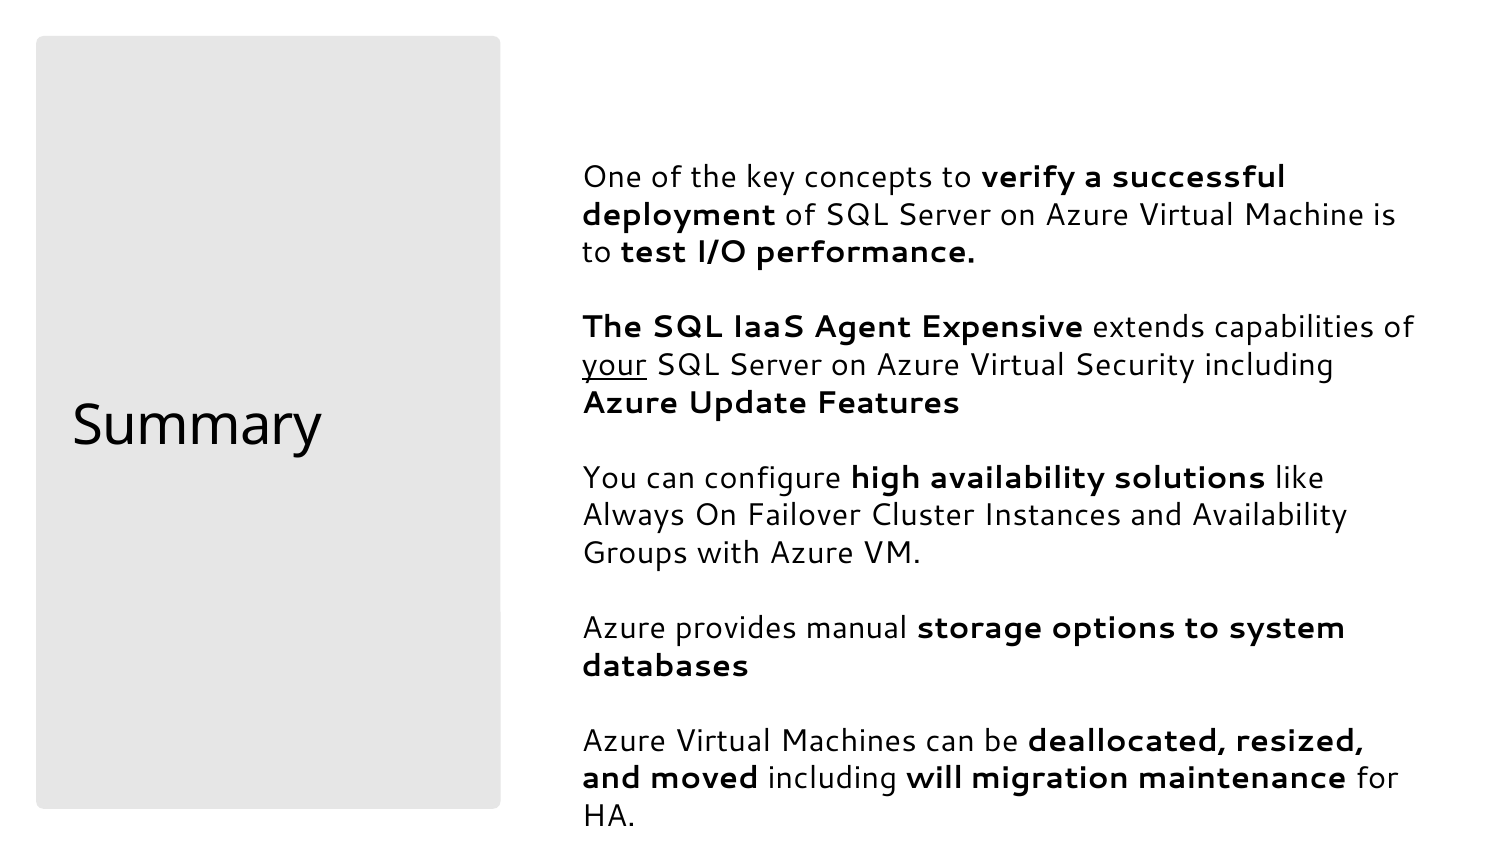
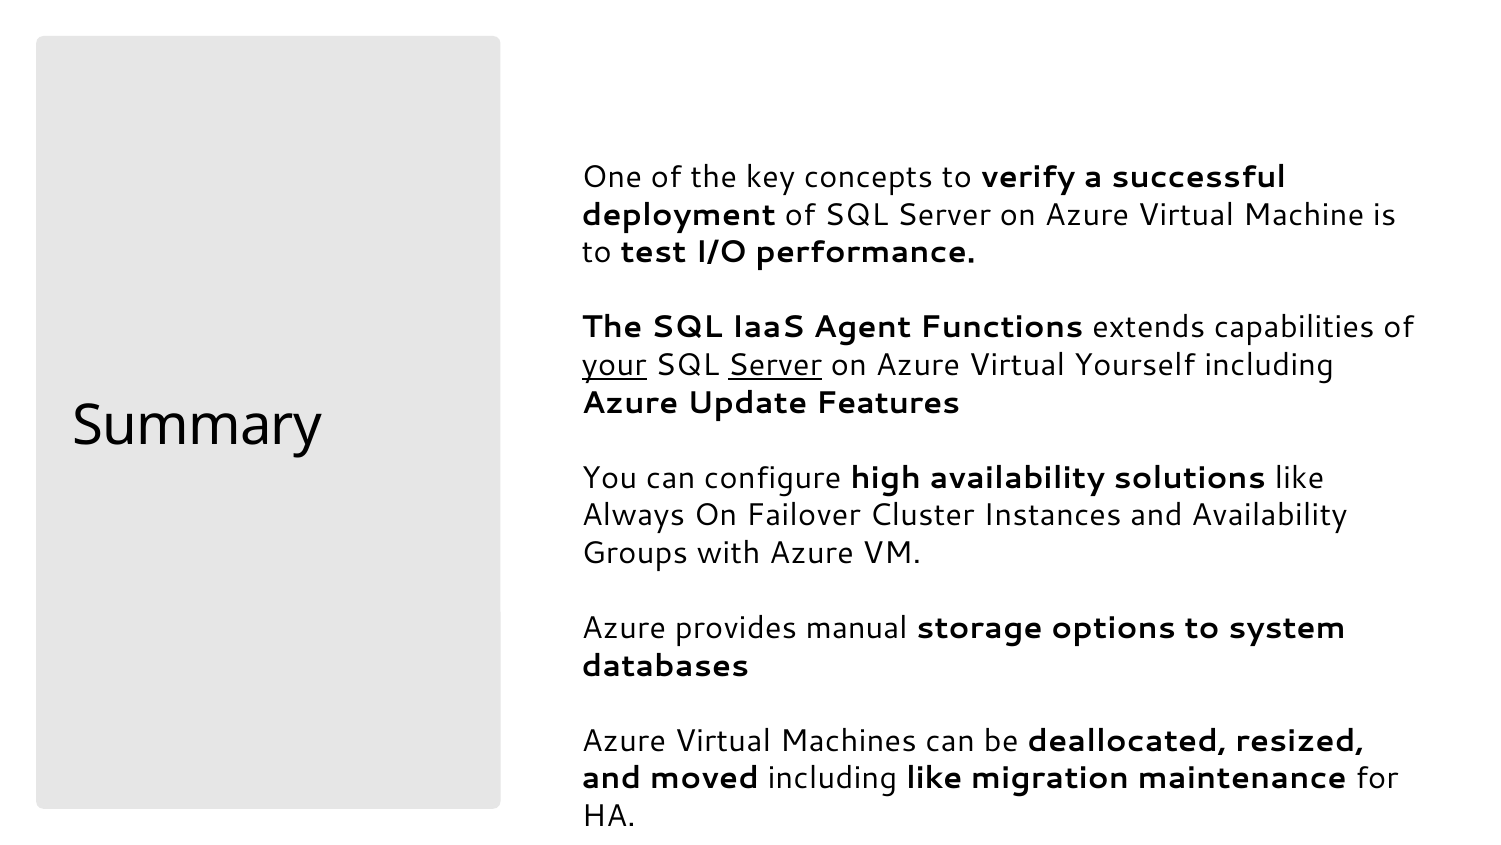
Expensive: Expensive -> Functions
Server at (775, 365) underline: none -> present
Security: Security -> Yourself
including will: will -> like
